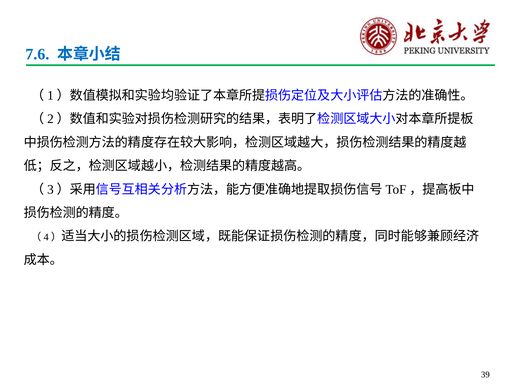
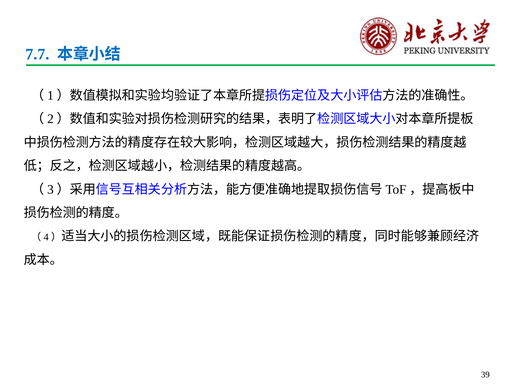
7.6: 7.6 -> 7.7
